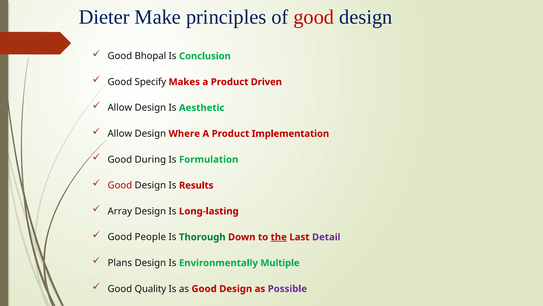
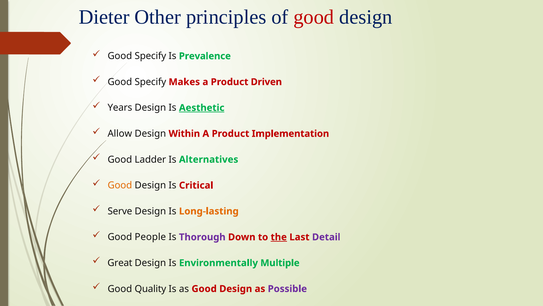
Make: Make -> Other
Bhopal at (150, 56): Bhopal -> Specify
Conclusion: Conclusion -> Prevalence
Allow at (120, 108): Allow -> Years
Aesthetic underline: none -> present
Where: Where -> Within
During: During -> Ladder
Formulation: Formulation -> Alternatives
Good at (120, 185) colour: red -> orange
Results: Results -> Critical
Array: Array -> Serve
Long-lasting colour: red -> orange
Thorough colour: green -> purple
Plans: Plans -> Great
